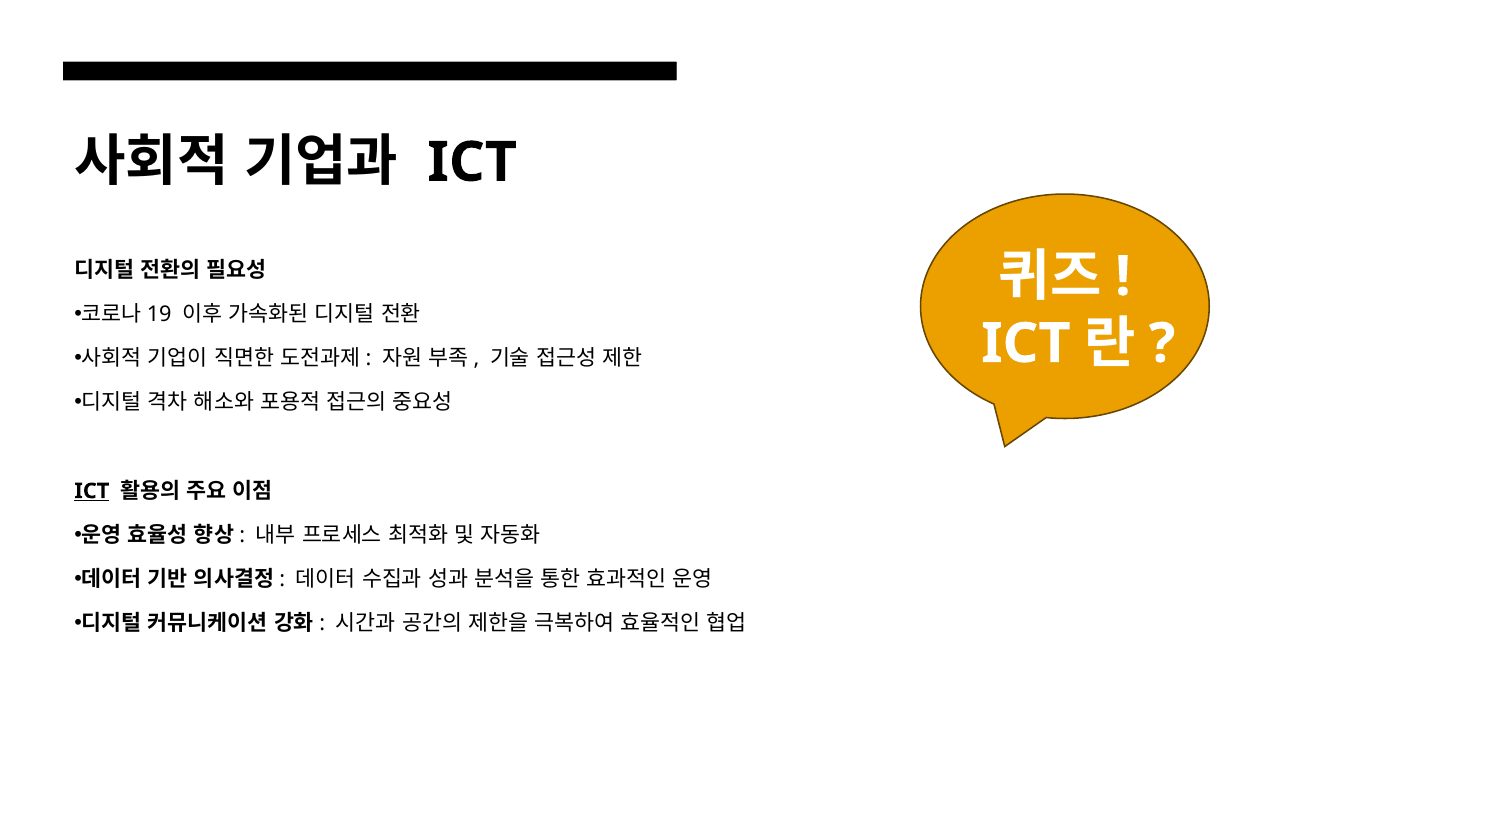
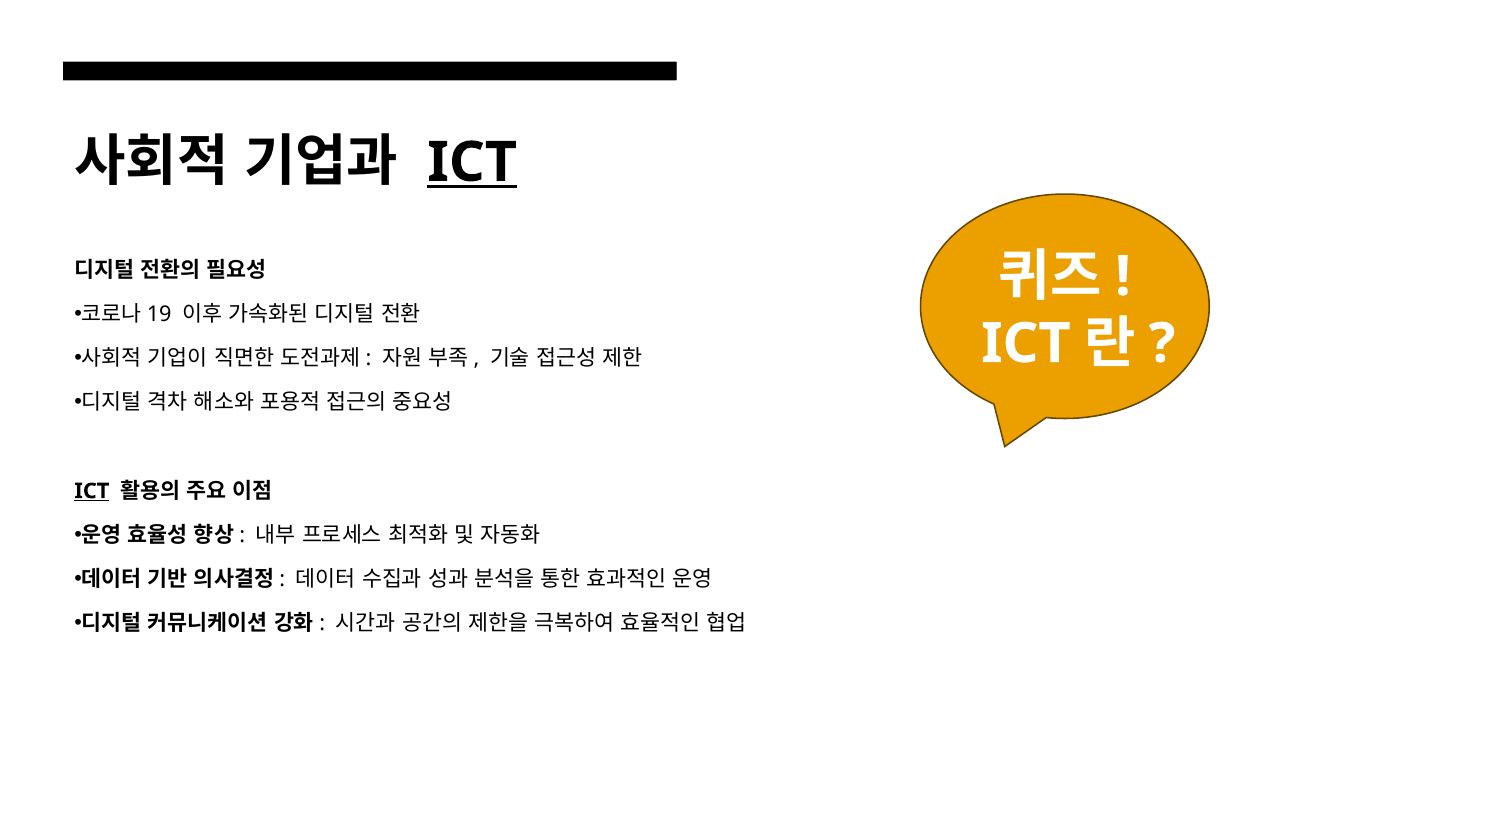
ICT at (472, 162) underline: none -> present
